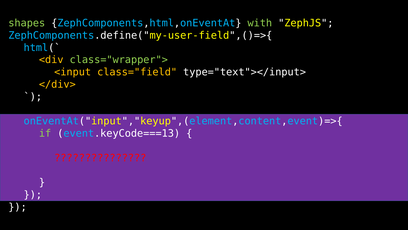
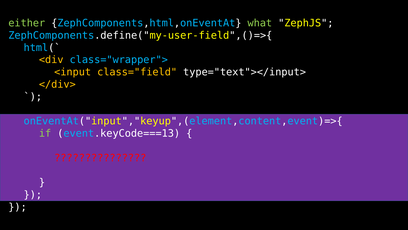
shapes: shapes -> either
with: with -> what
class="wrapper"> colour: light green -> light blue
